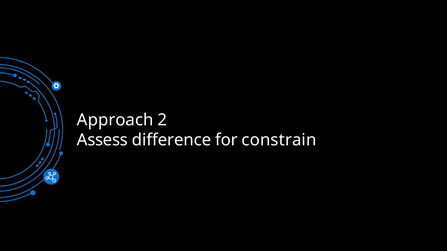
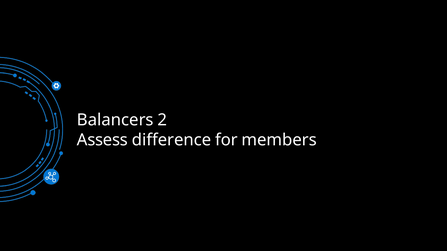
Approach: Approach -> Balancers
constrain: constrain -> members
